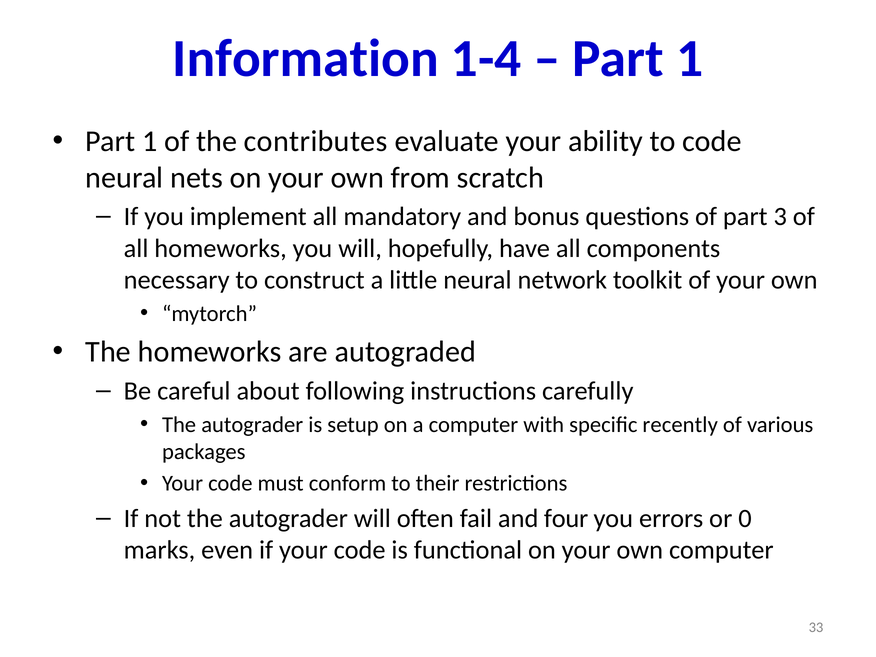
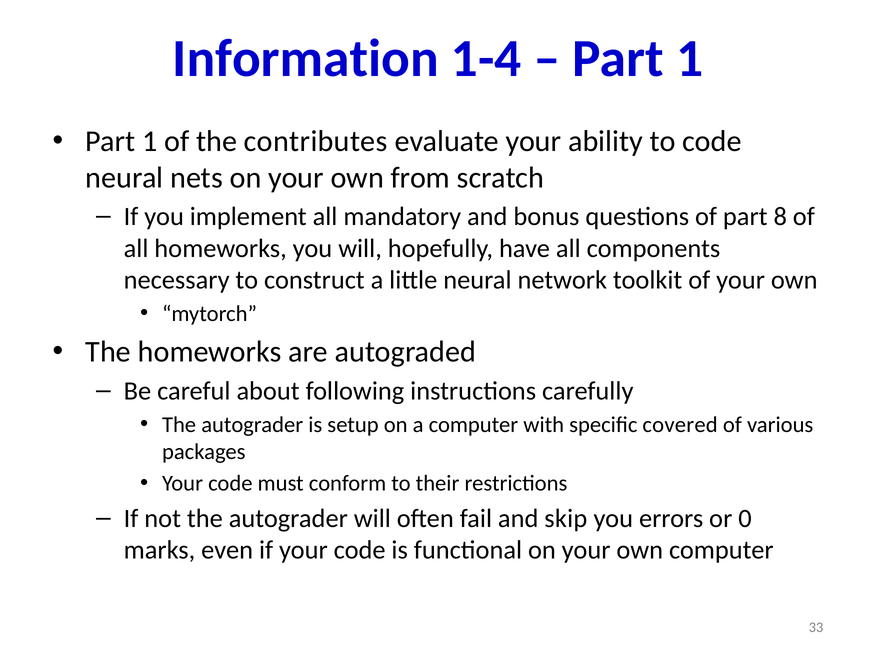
3: 3 -> 8
recently: recently -> covered
four: four -> skip
